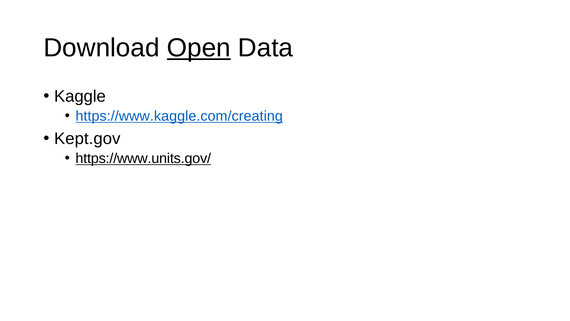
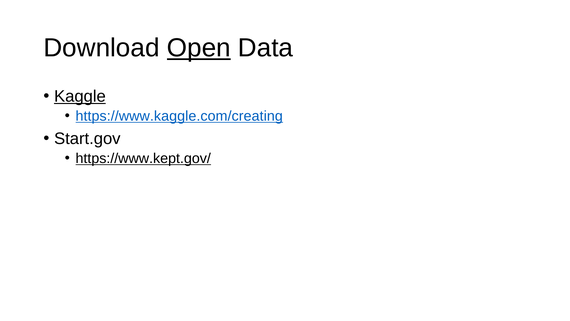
Kaggle underline: none -> present
Kept.gov: Kept.gov -> Start.gov
https://www.units.gov/: https://www.units.gov/ -> https://www.kept.gov/
